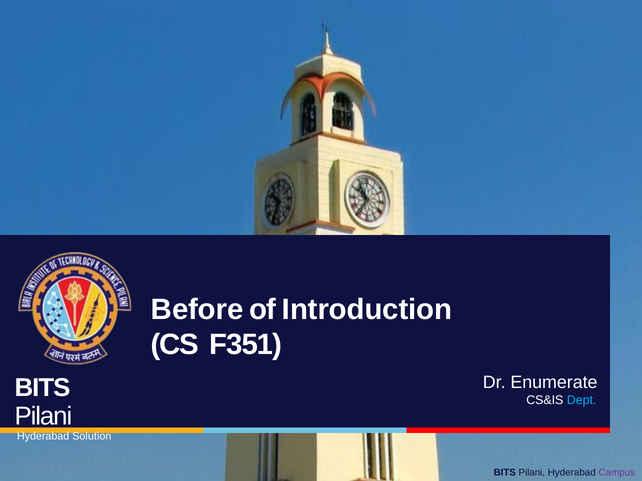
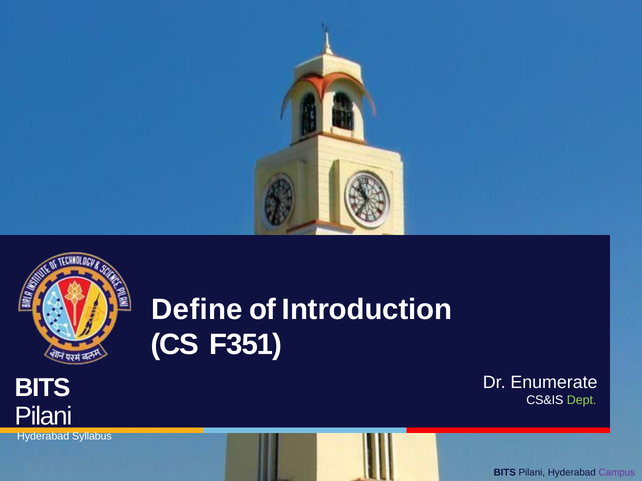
Before: Before -> Define
Dept colour: light blue -> light green
Solution: Solution -> Syllabus
